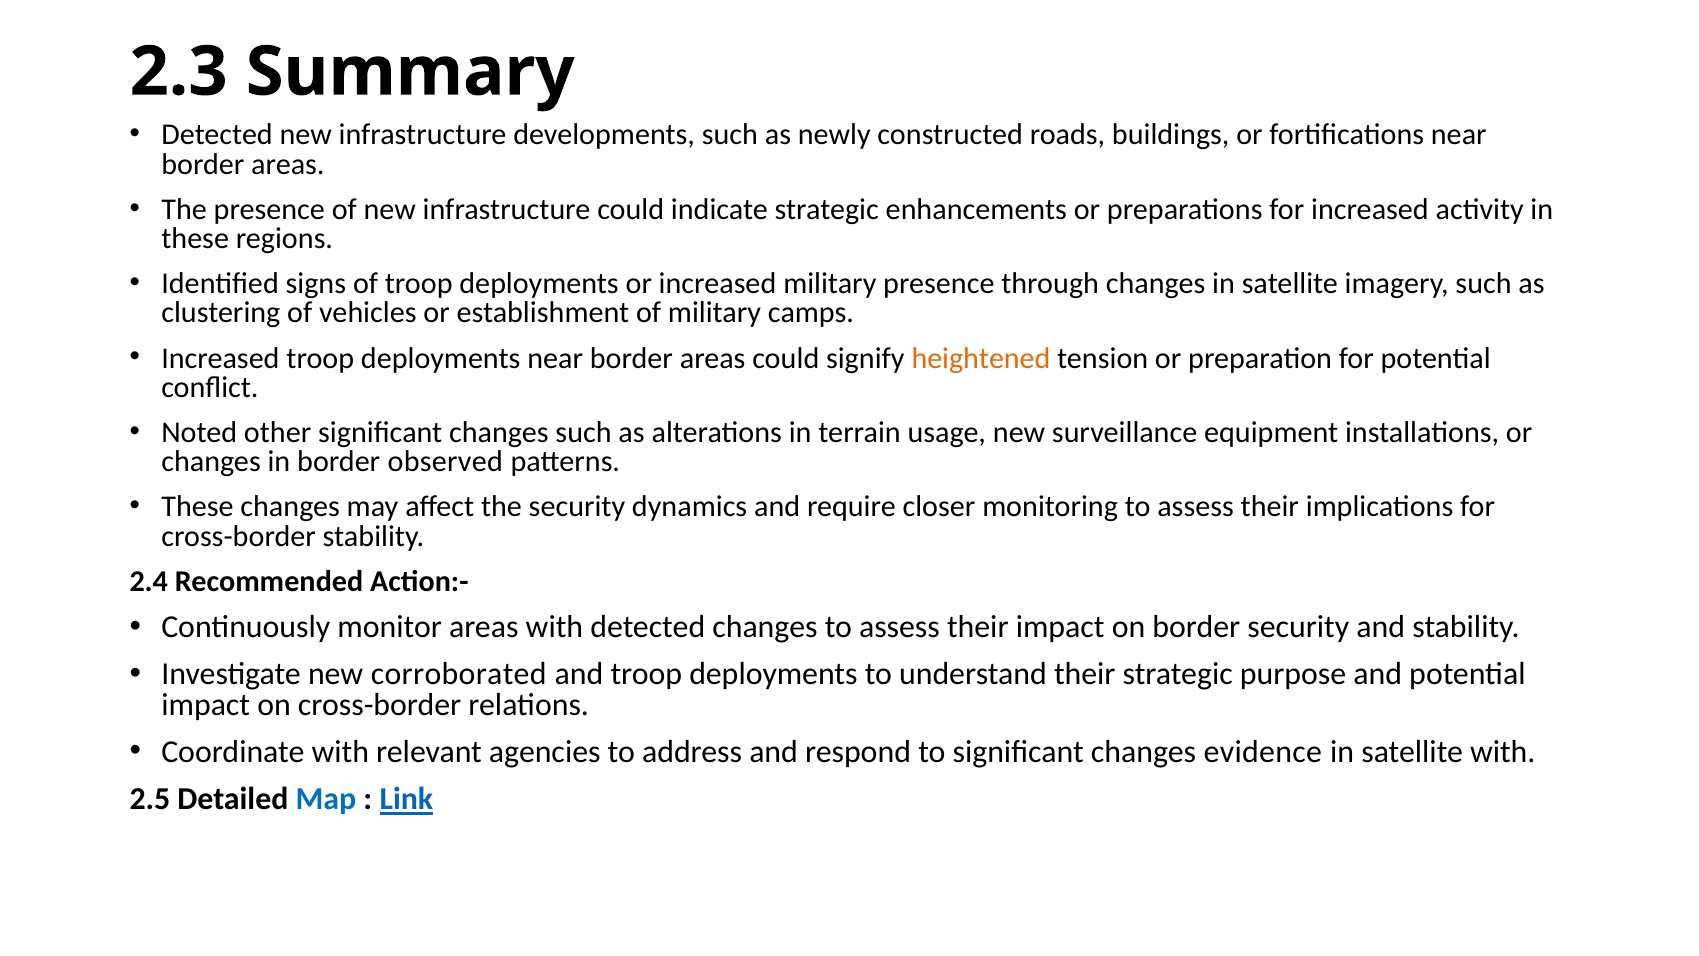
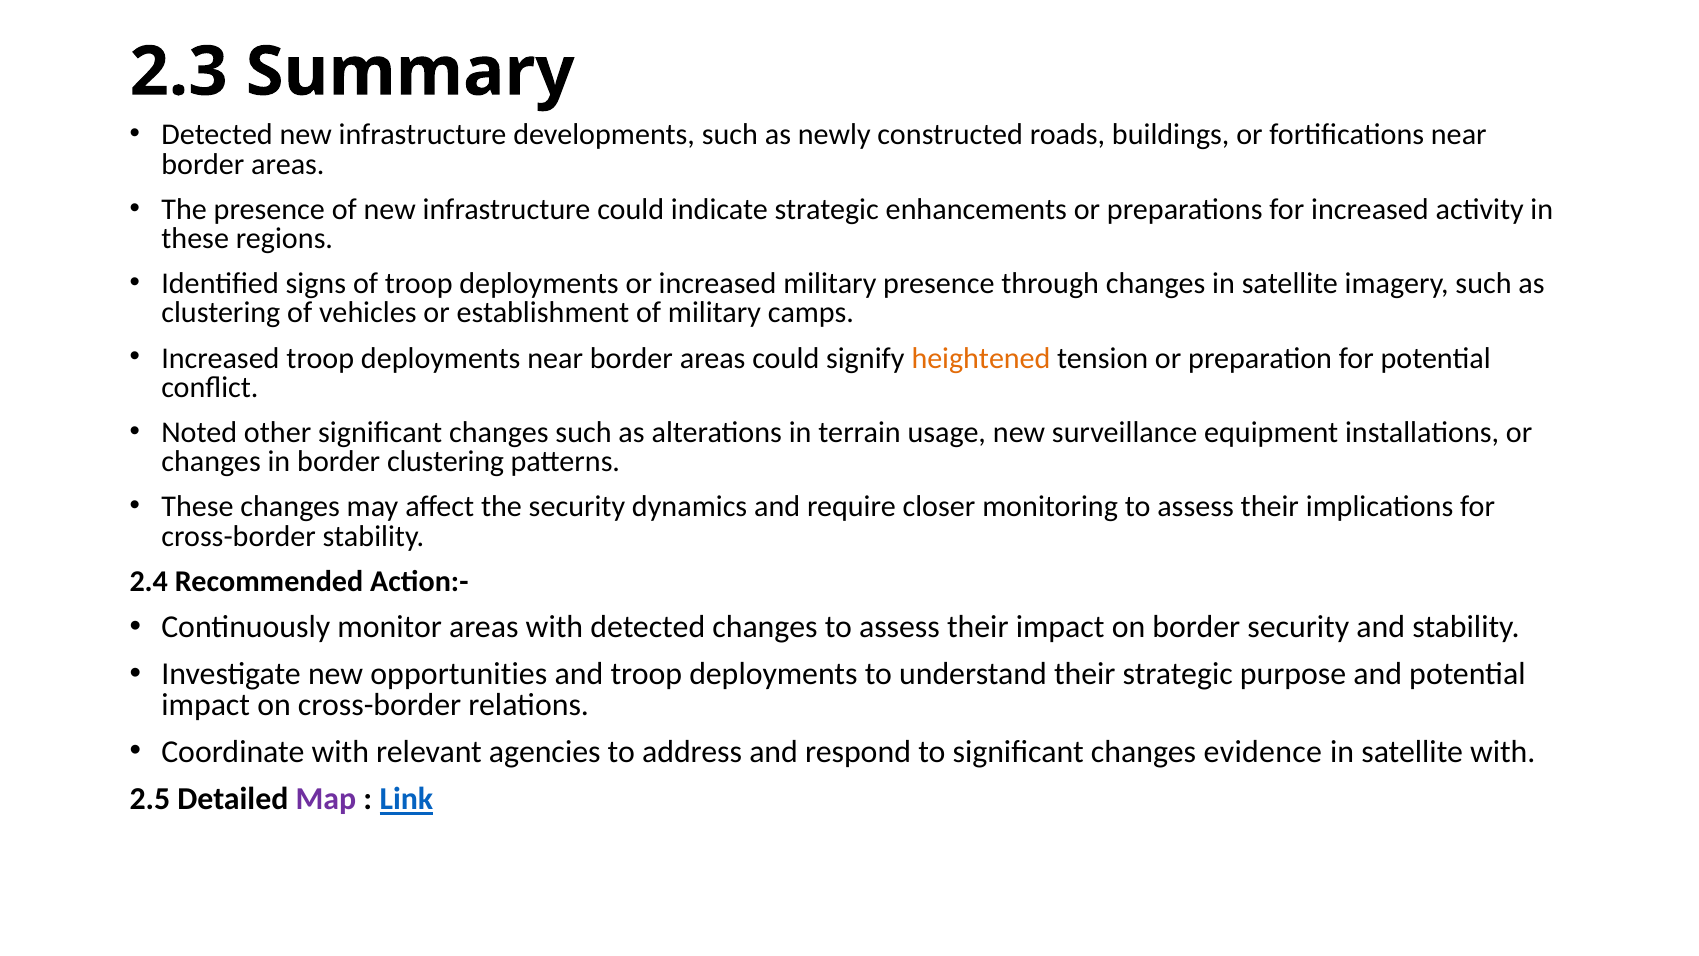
border observed: observed -> clustering
corroborated: corroborated -> opportunities
Map colour: blue -> purple
